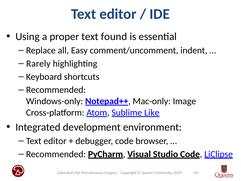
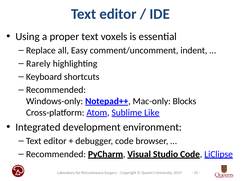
found: found -> voxels
Image: Image -> Blocks
